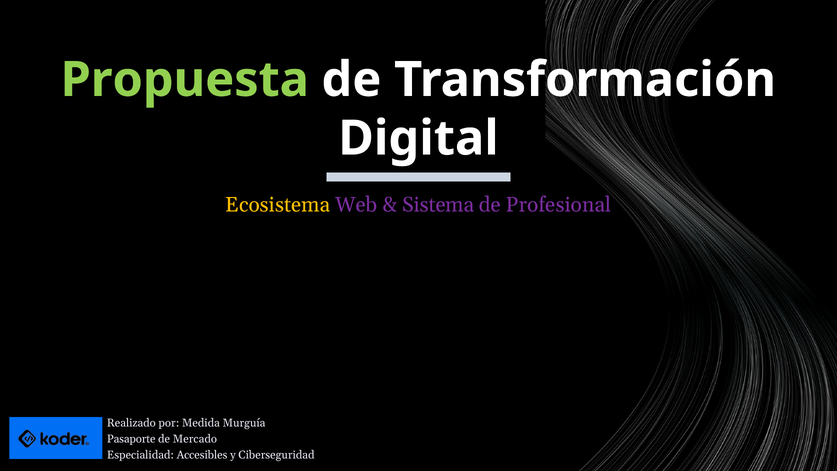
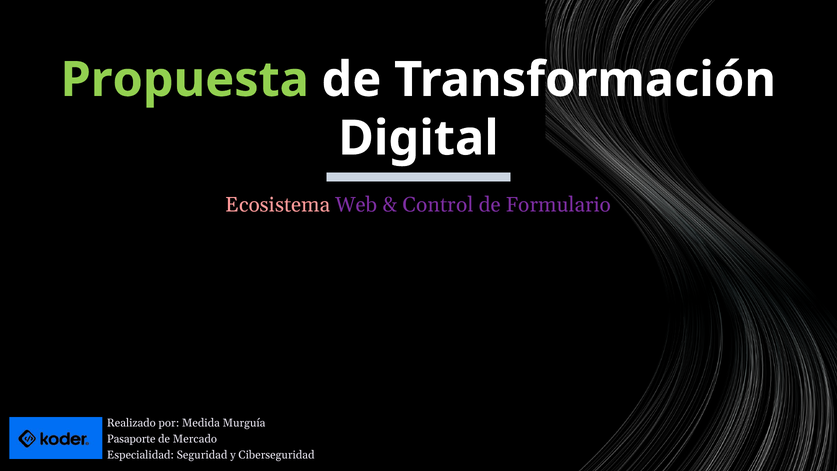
Ecosistema colour: yellow -> pink
Sistema: Sistema -> Control
Profesional: Profesional -> Formulario
Accesibles: Accesibles -> Seguridad
